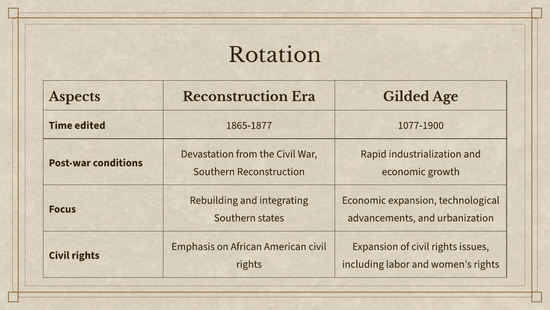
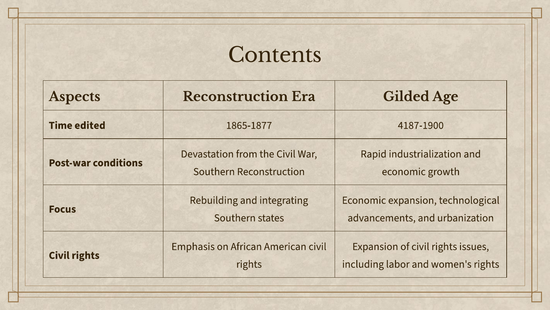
Rotation: Rotation -> Contents
1077-1900: 1077-1900 -> 4187-1900
